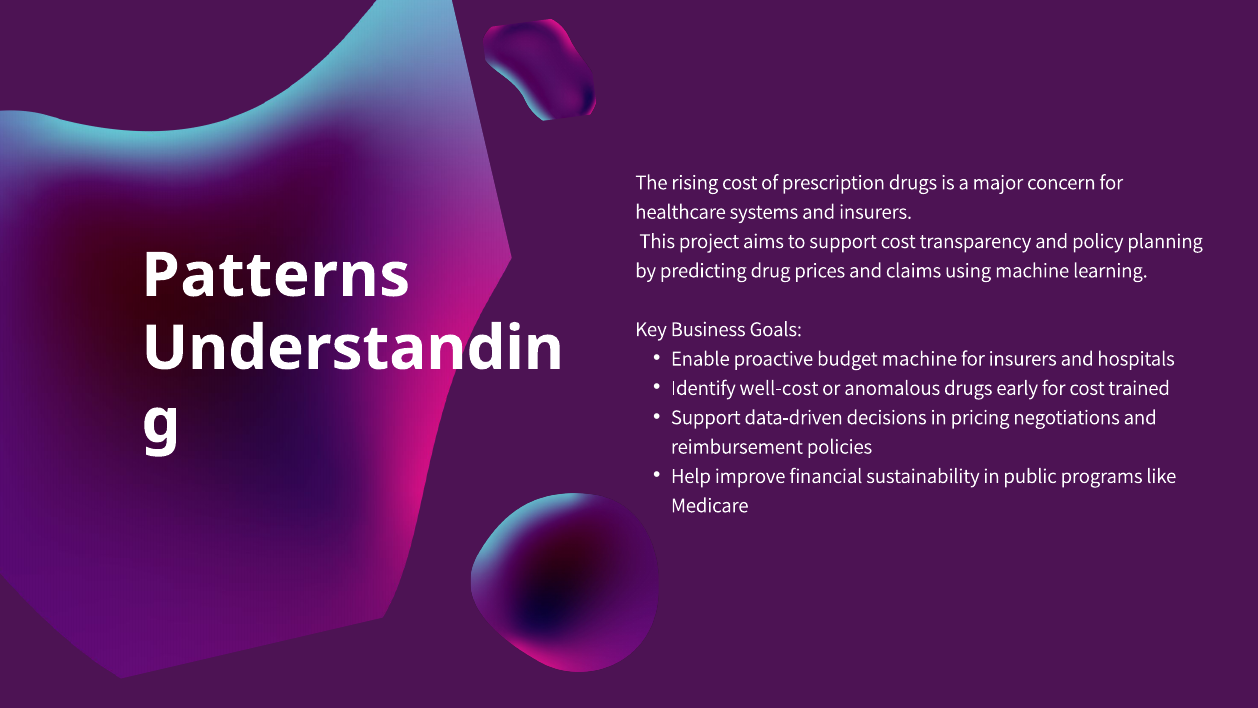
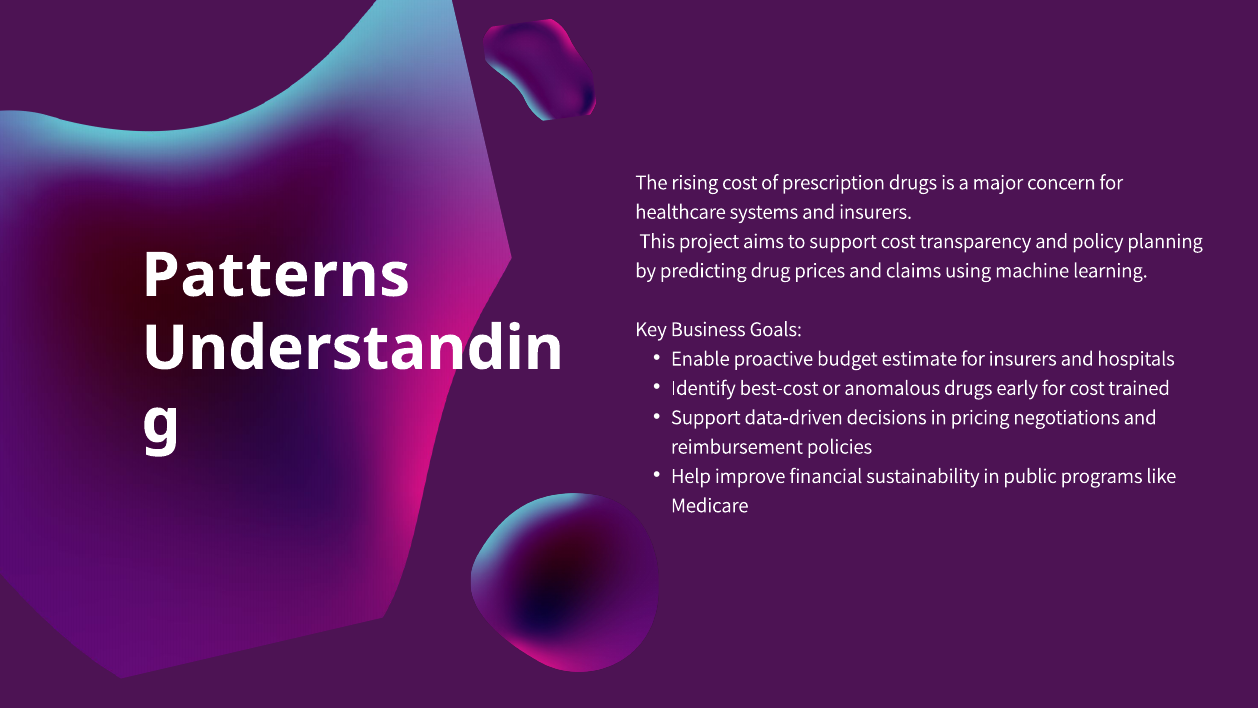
budget machine: machine -> estimate
well-cost: well-cost -> best-cost
